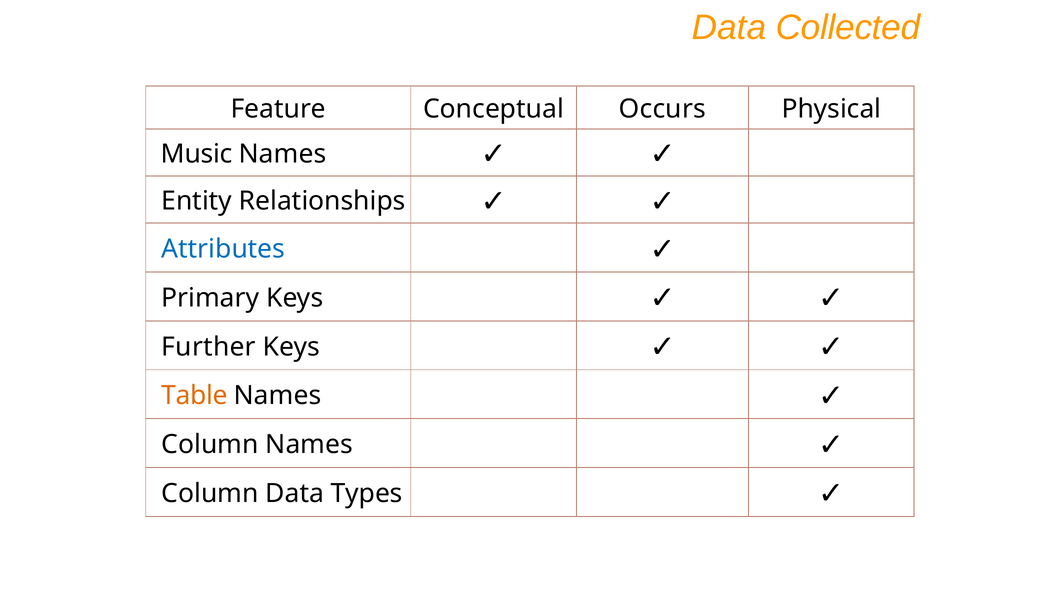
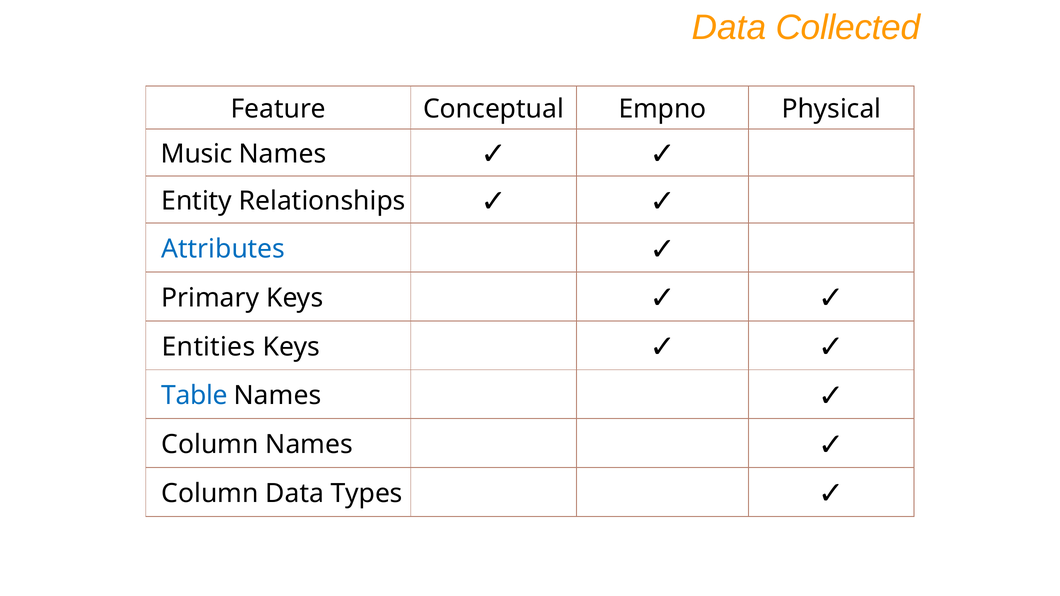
Occurs: Occurs -> Empno
Further: Further -> Entities
Table colour: orange -> blue
